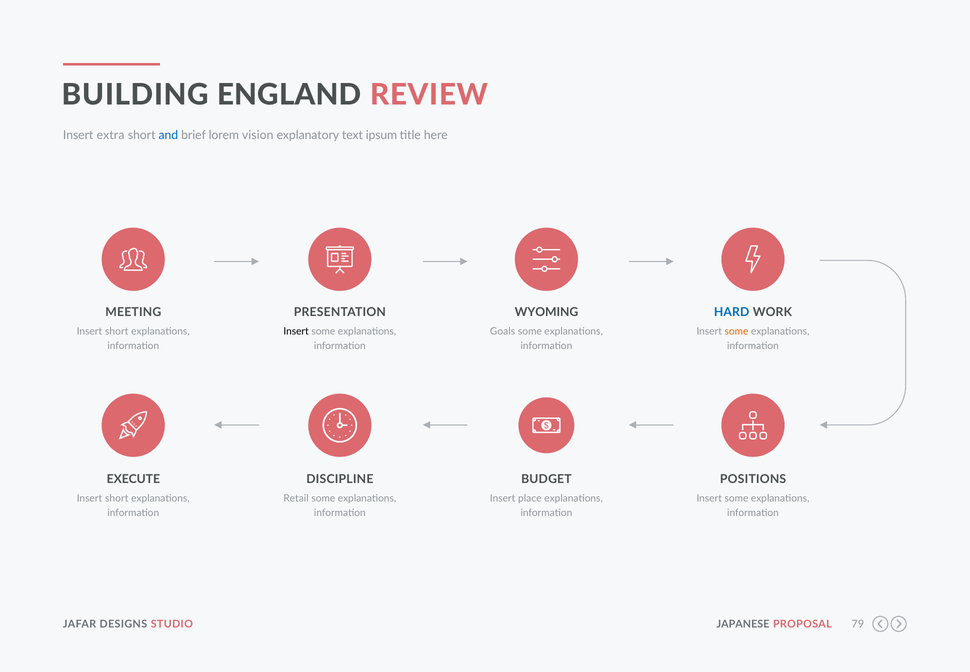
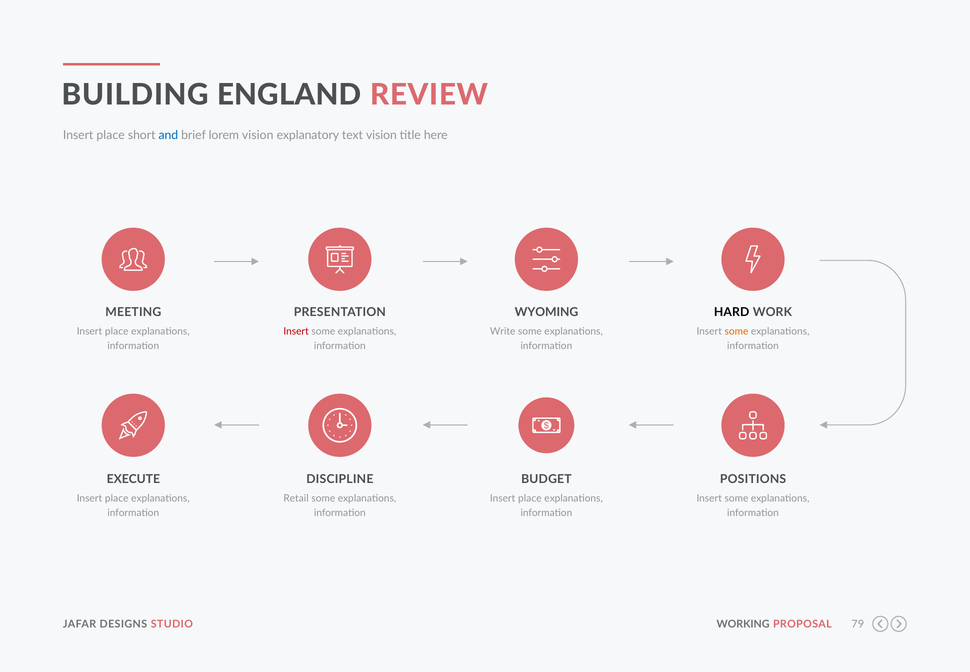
extra at (111, 135): extra -> place
text ipsum: ipsum -> vision
HARD colour: blue -> black
short at (117, 331): short -> place
Insert at (296, 331) colour: black -> red
Goals: Goals -> Write
short at (117, 498): short -> place
JAPANESE: JAPANESE -> WORKING
